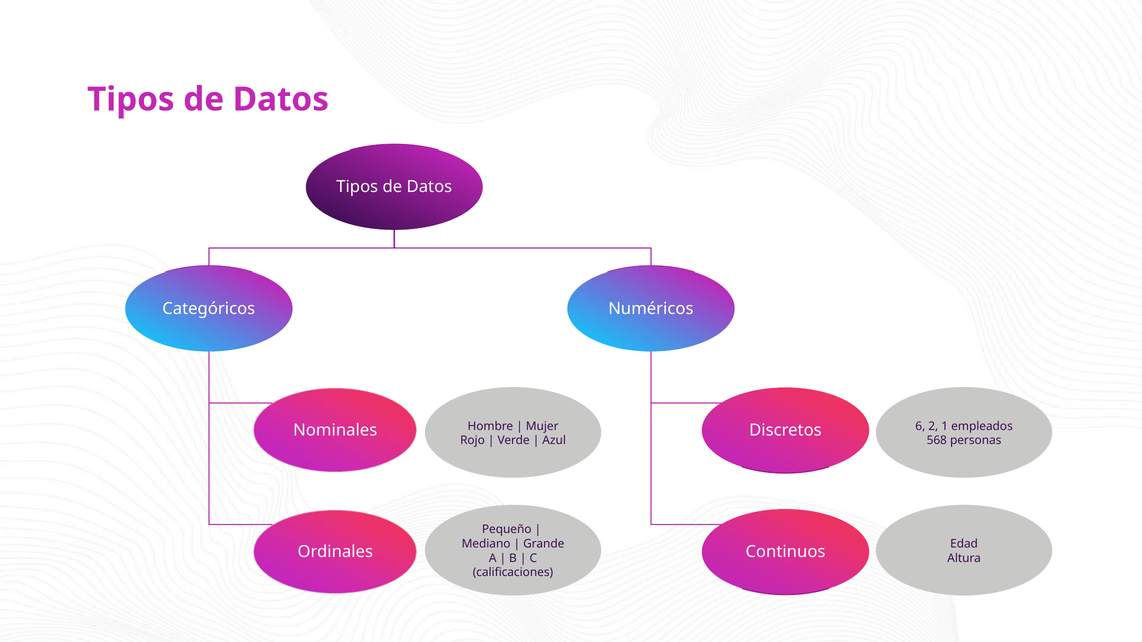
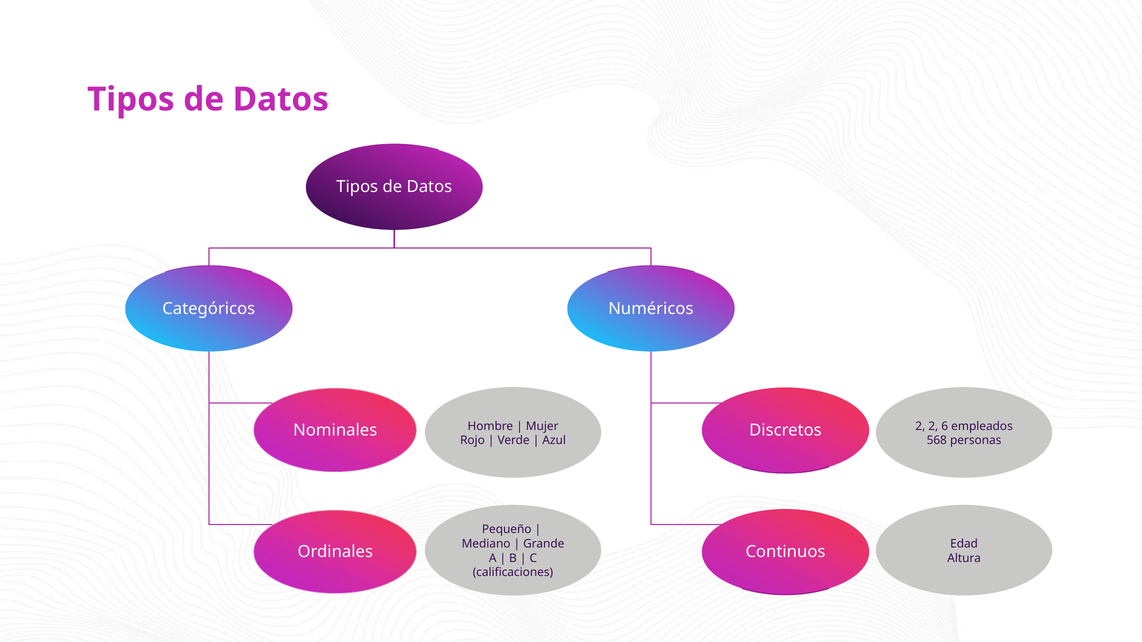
6 at (920, 426): 6 -> 2
1: 1 -> 6
